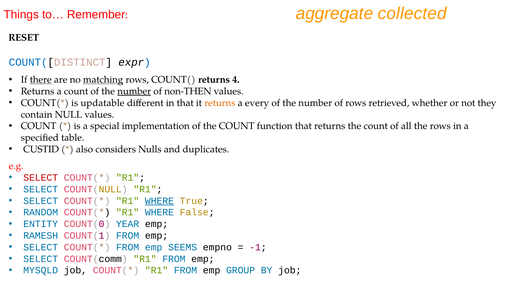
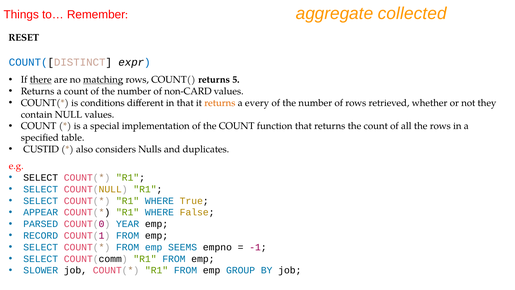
4: 4 -> 5
number at (134, 91) underline: present -> none
non-THEN: non-THEN -> non-CARD
updatable: updatable -> conditions
SELECT at (41, 177) colour: red -> black
WHERE at (159, 201) underline: present -> none
RANDOM: RANDOM -> APPEAR
ENTITY: ENTITY -> PARSED
RAMESH: RAMESH -> RECORD
MYSQLD: MYSQLD -> SLOWER
